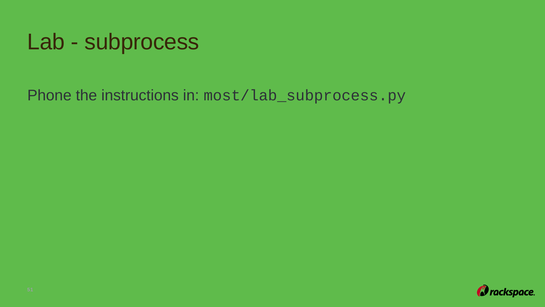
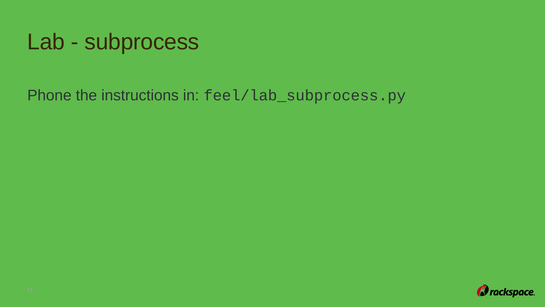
most/lab_subprocess.py: most/lab_subprocess.py -> feel/lab_subprocess.py
